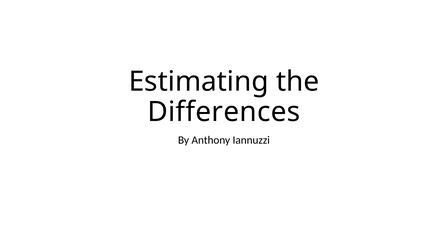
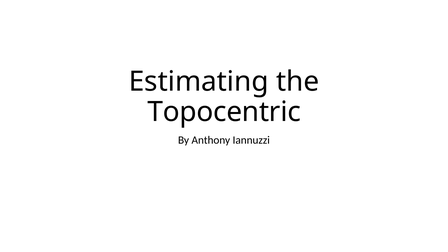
Differences: Differences -> Topocentric
